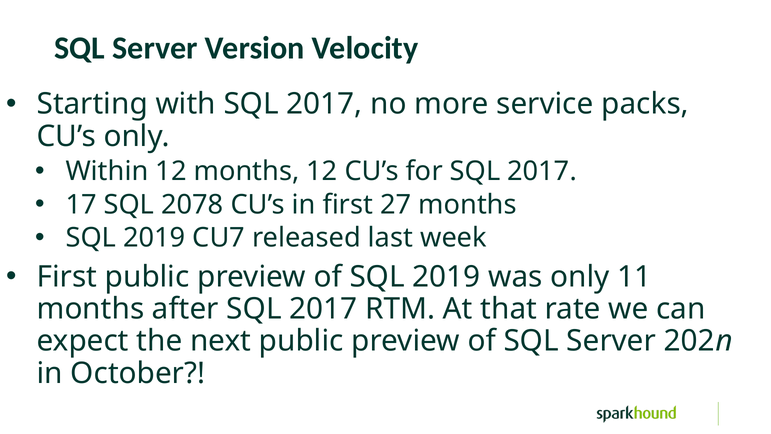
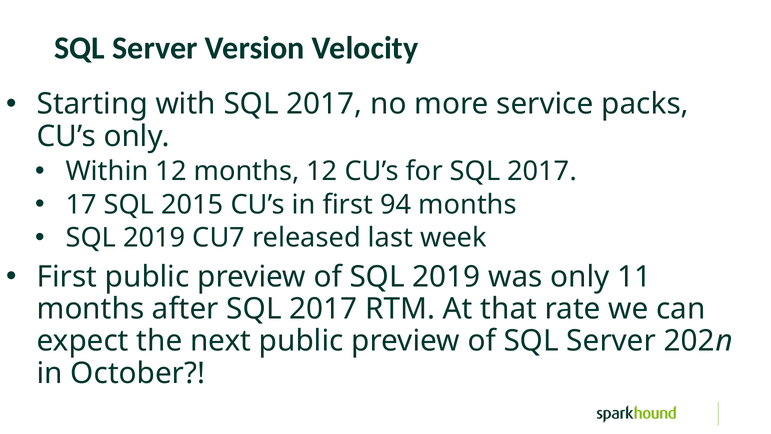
2078: 2078 -> 2015
27: 27 -> 94
